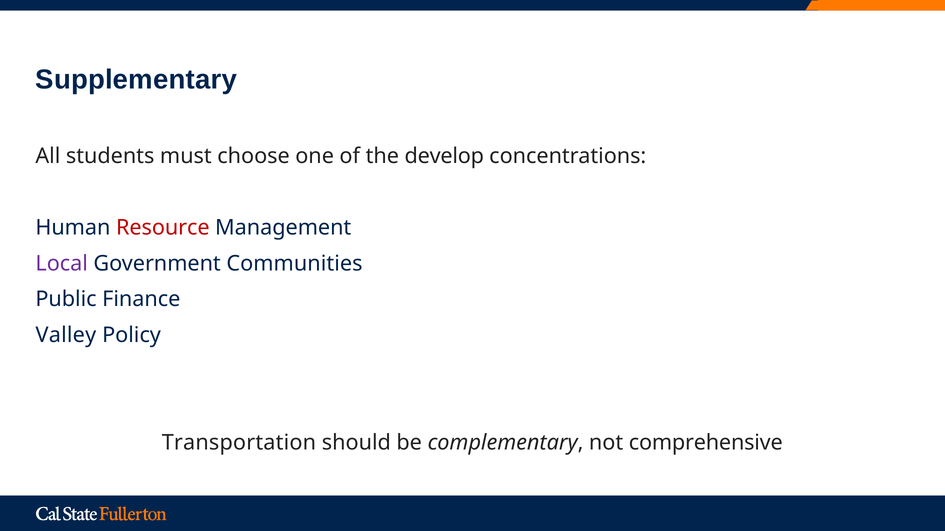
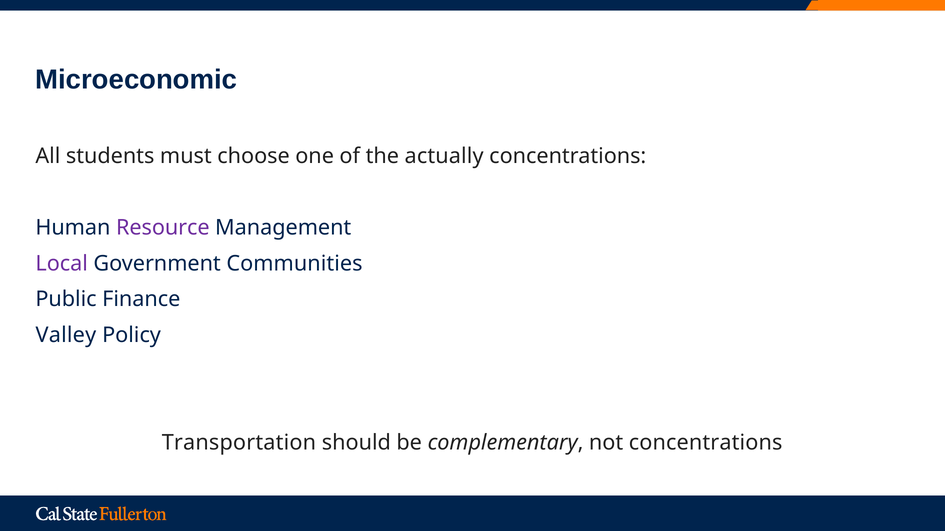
Supplementary: Supplementary -> Microeconomic
develop: develop -> actually
Resource colour: red -> purple
not comprehensive: comprehensive -> concentrations
